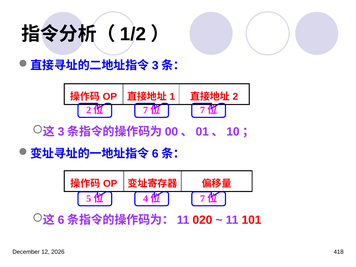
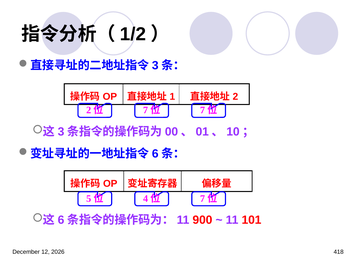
020: 020 -> 900
